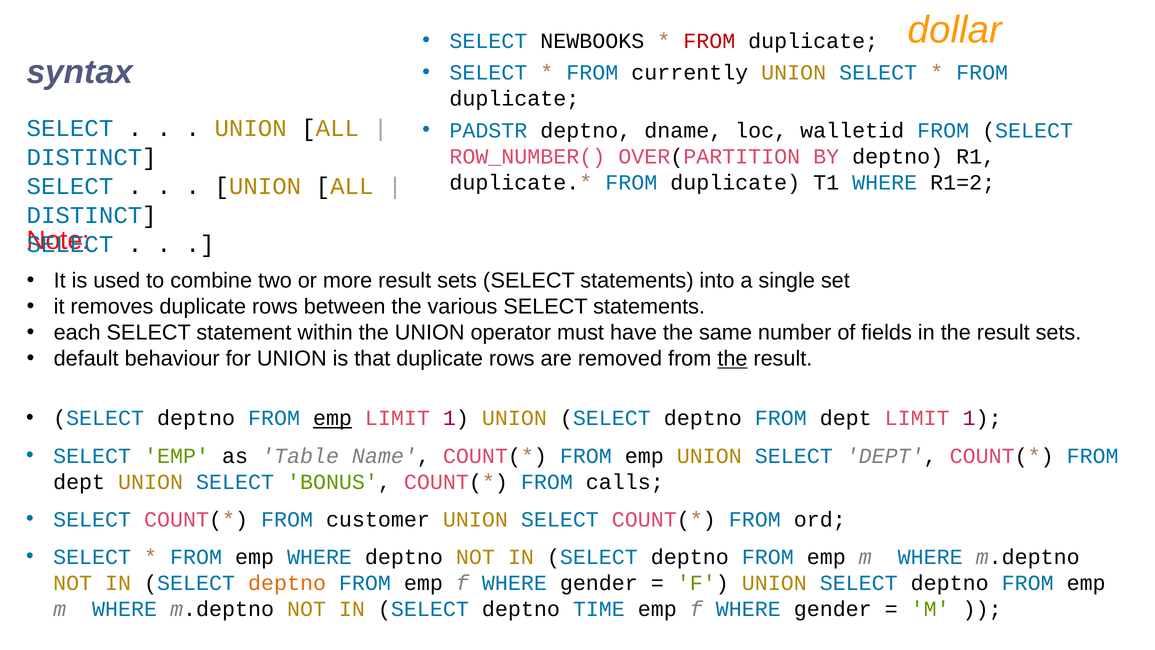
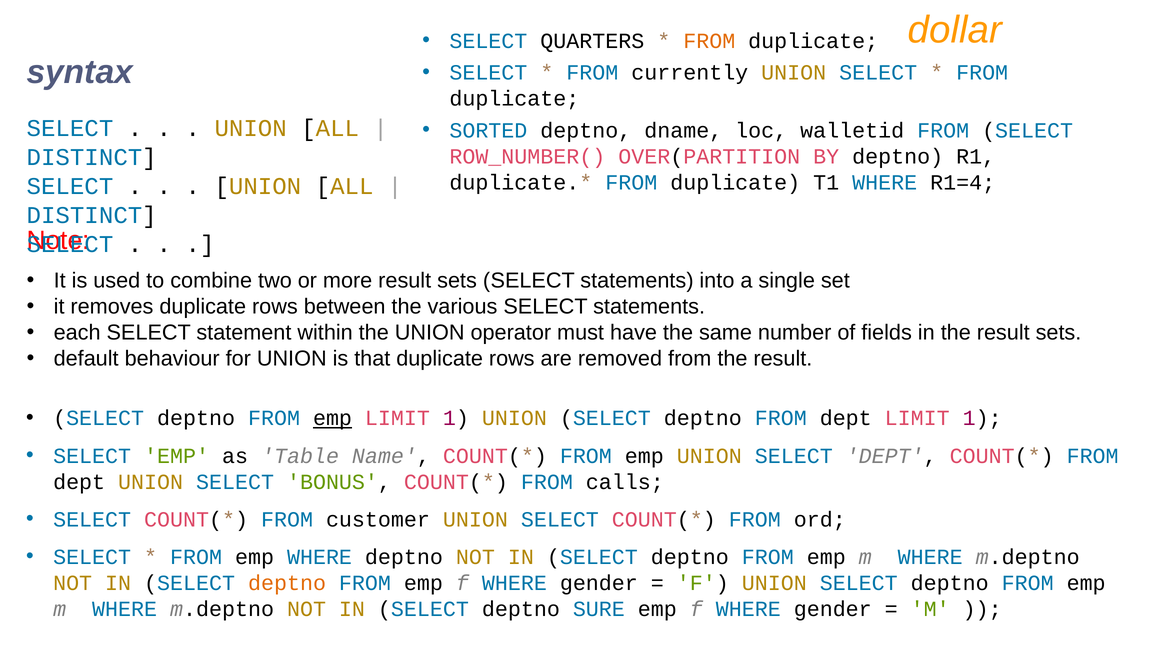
NEWBOOKS: NEWBOOKS -> QUARTERS
FROM at (709, 41) colour: red -> orange
PADSTR: PADSTR -> SORTED
R1=2: R1=2 -> R1=4
the at (732, 359) underline: present -> none
TIME: TIME -> SURE
